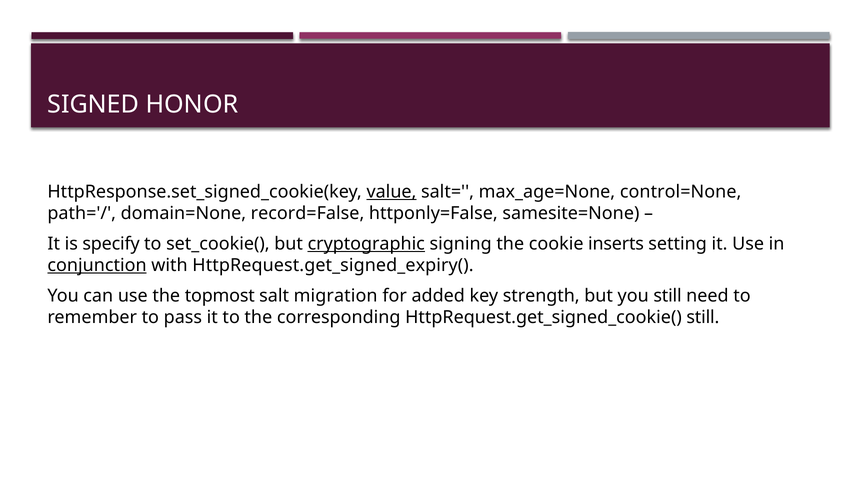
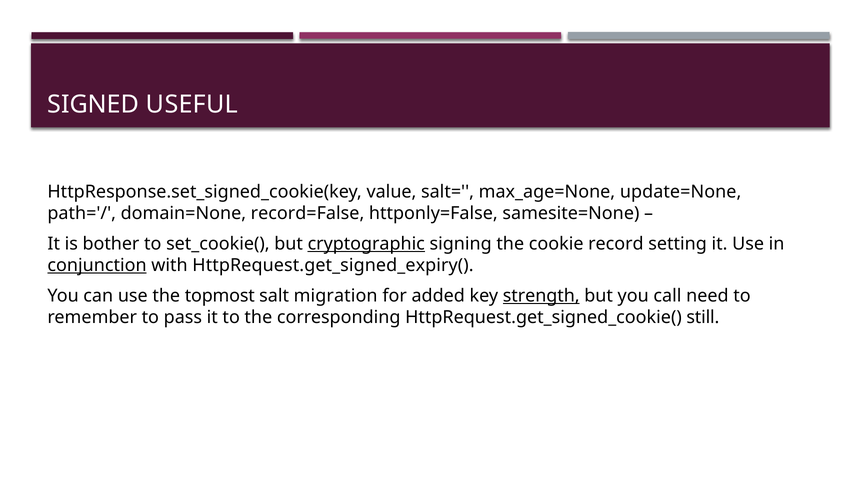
HONOR: HONOR -> USEFUL
value underline: present -> none
control=None: control=None -> update=None
specify: specify -> bother
inserts: inserts -> record
strength underline: none -> present
you still: still -> call
